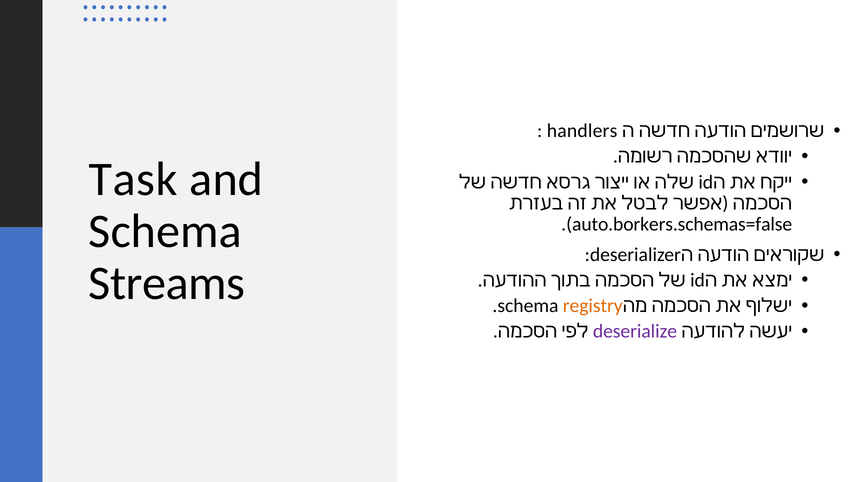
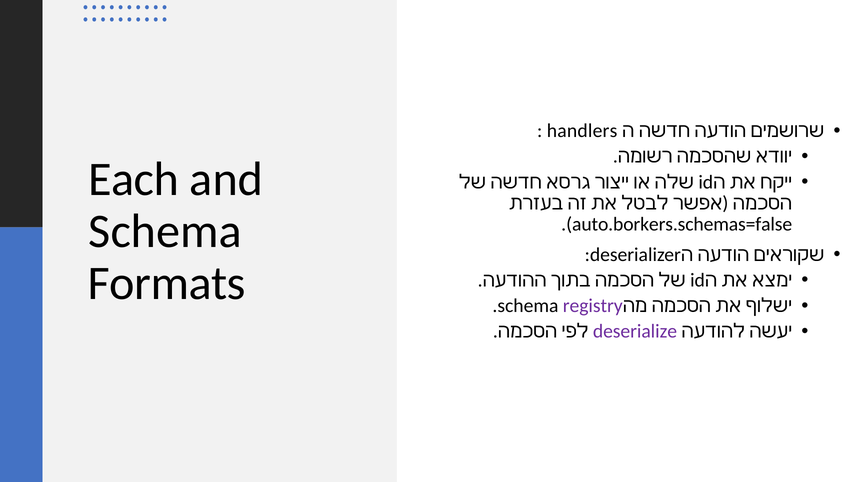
Task: Task -> Each
Streams: Streams -> Formats
registry colour: orange -> purple
